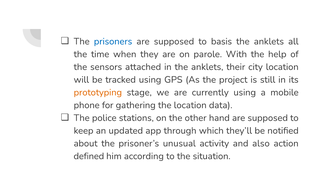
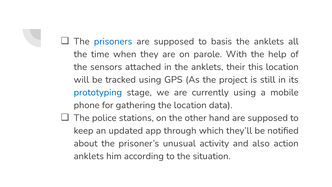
city: city -> this
prototyping colour: orange -> blue
defined at (89, 156): defined -> anklets
